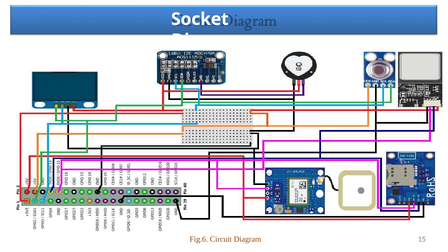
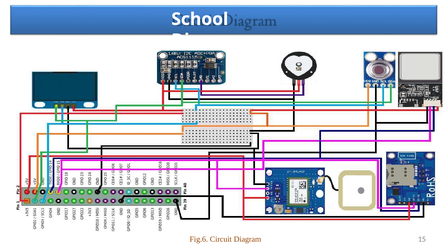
Socket: Socket -> School
